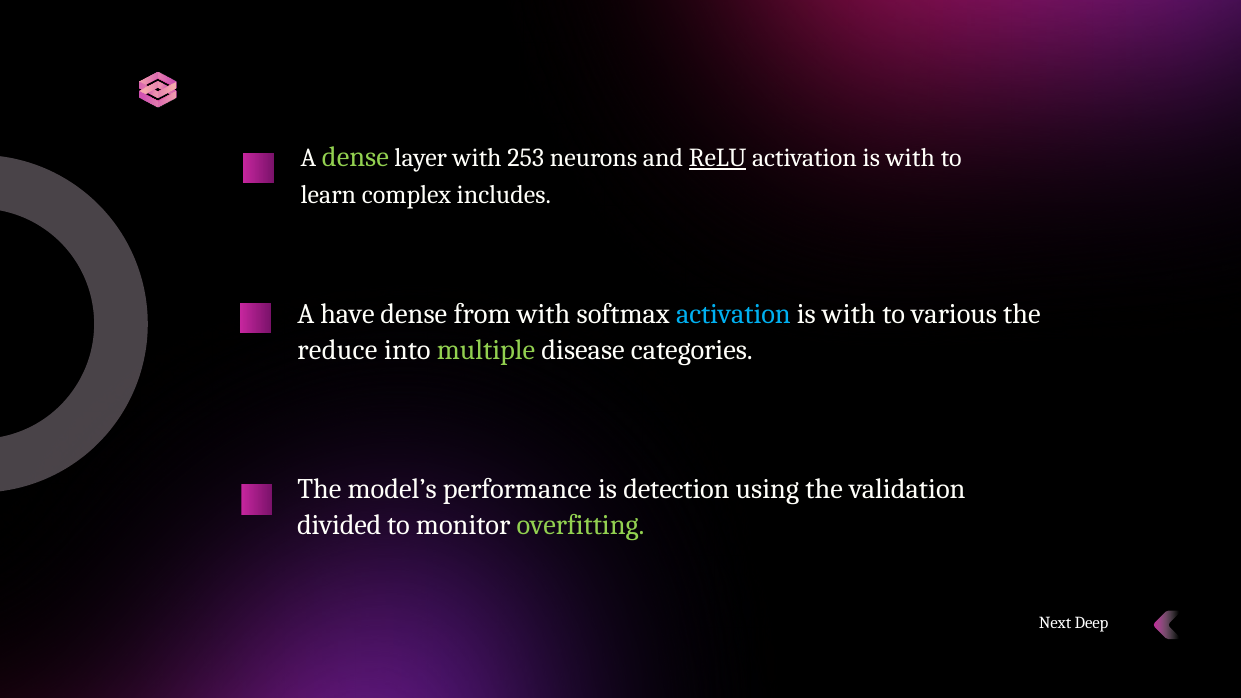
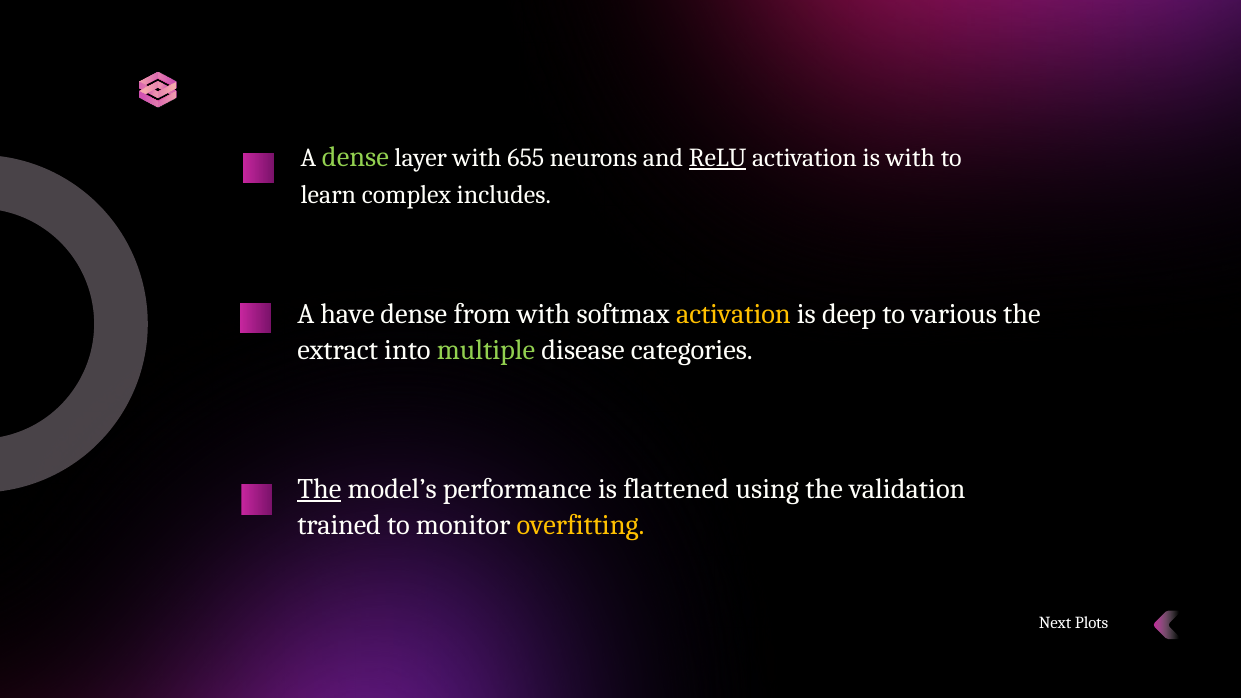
253: 253 -> 655
activation at (733, 314) colour: light blue -> yellow
with at (849, 314): with -> deep
reduce: reduce -> extract
The at (319, 489) underline: none -> present
detection: detection -> flattened
divided: divided -> trained
overfitting colour: light green -> yellow
Deep: Deep -> Plots
